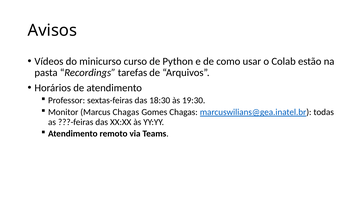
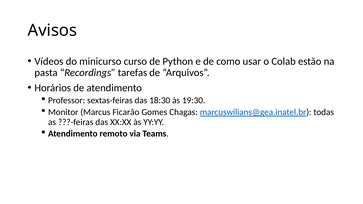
Marcus Chagas: Chagas -> Ficarão
